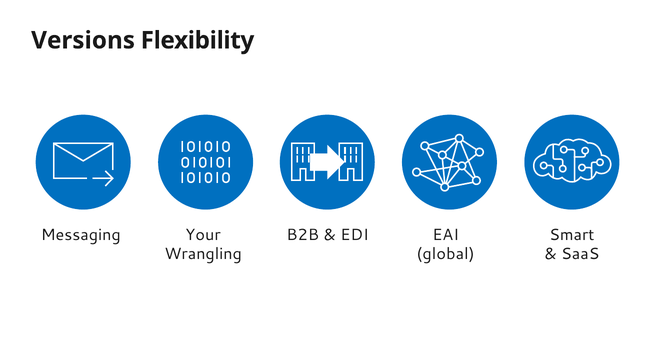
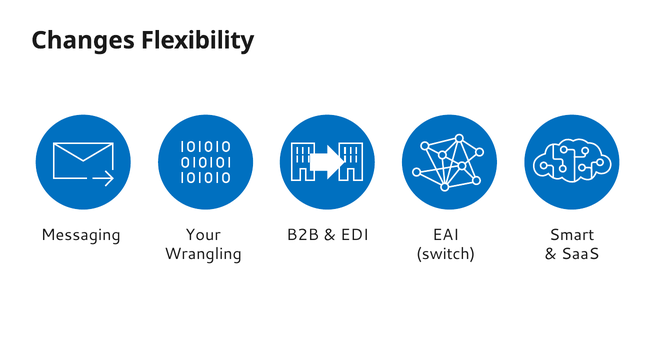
Versions: Versions -> Changes
global: global -> switch
